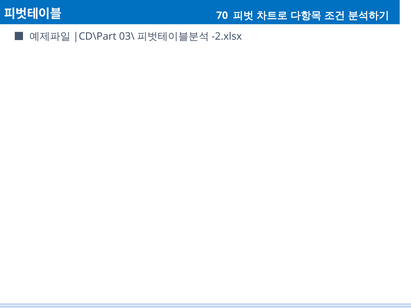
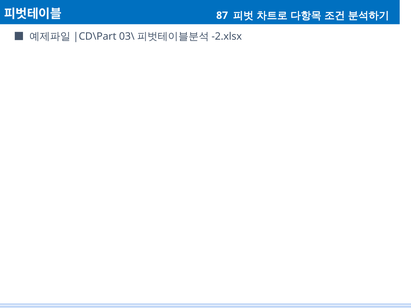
70: 70 -> 87
